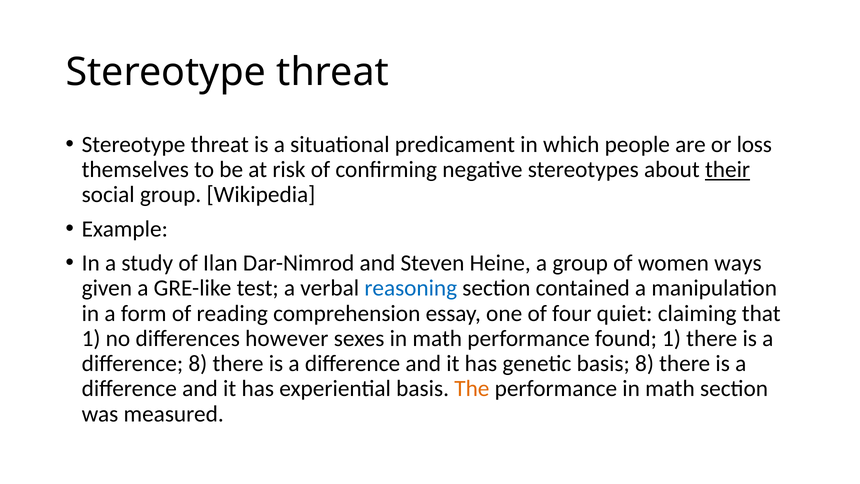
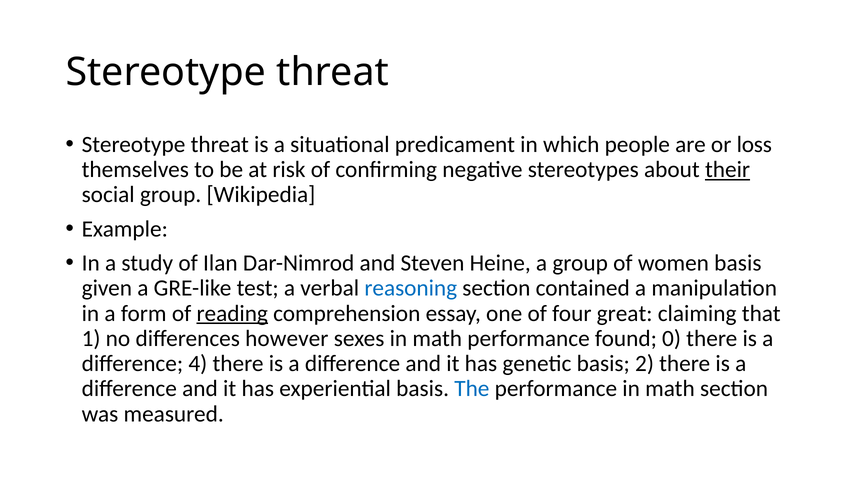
women ways: ways -> basis
reading underline: none -> present
quiet: quiet -> great
found 1: 1 -> 0
difference 8: 8 -> 4
basis 8: 8 -> 2
The colour: orange -> blue
